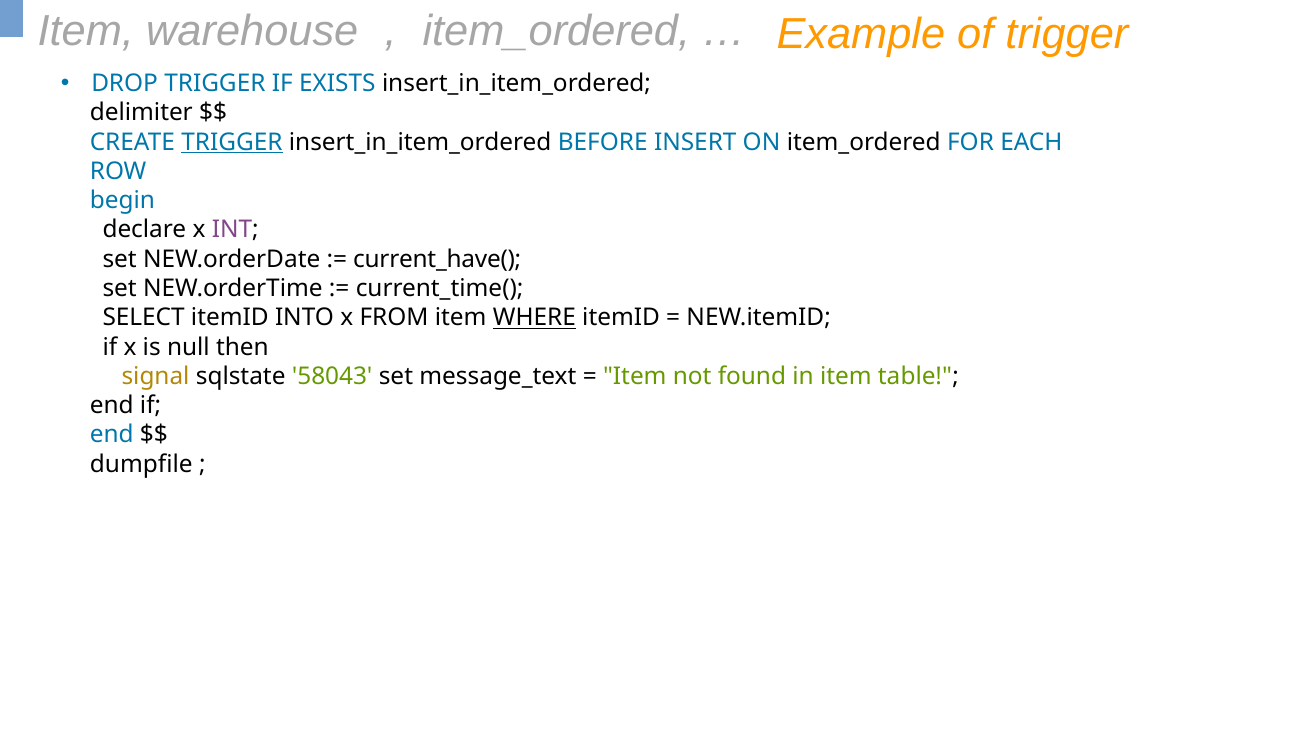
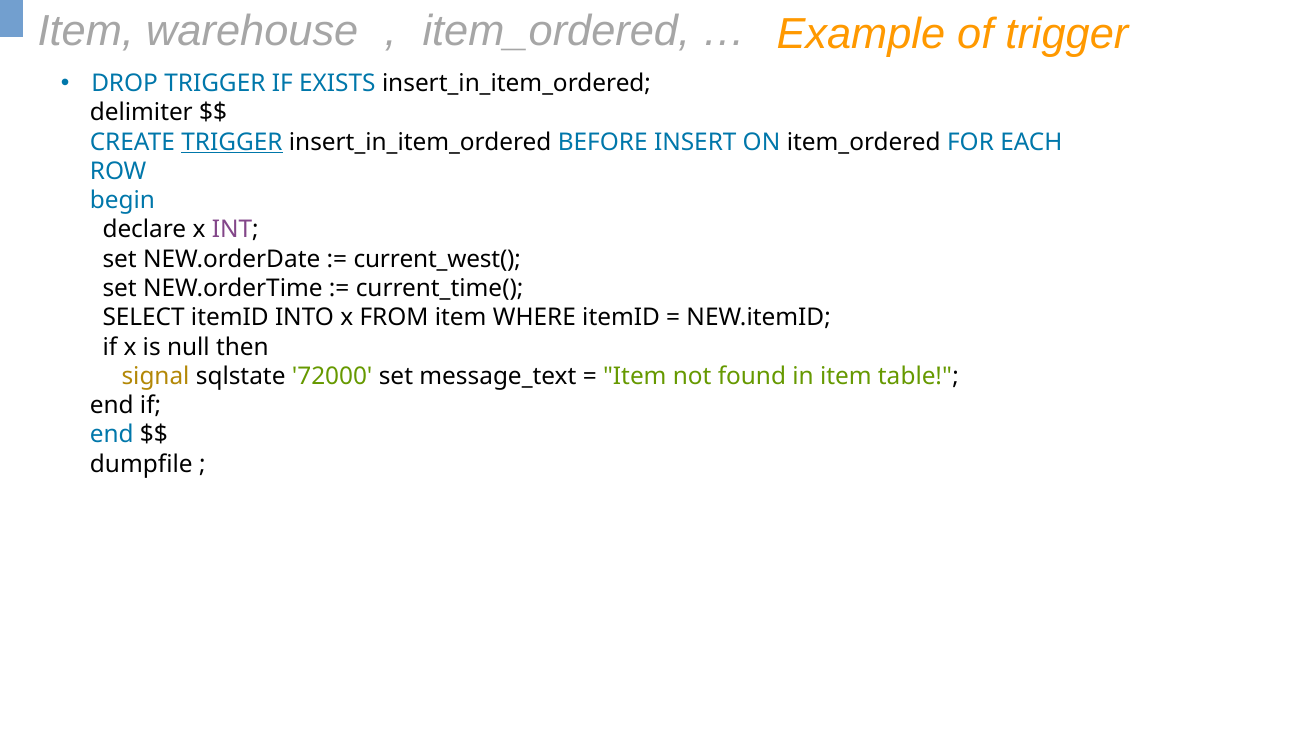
current_have(: current_have( -> current_west(
WHERE underline: present -> none
58043: 58043 -> 72000
